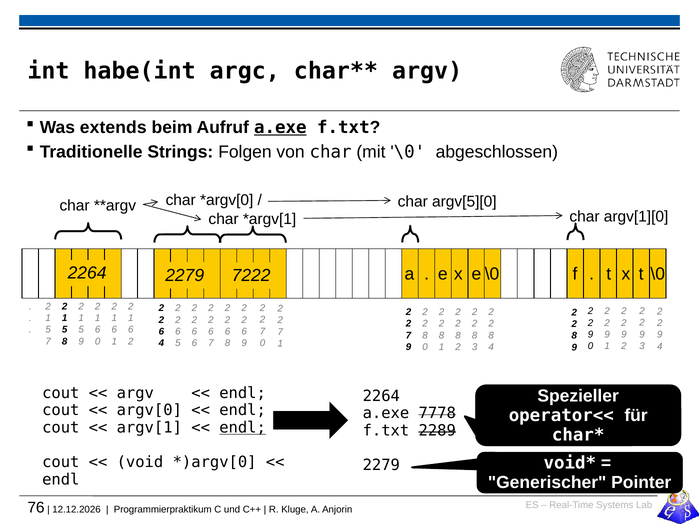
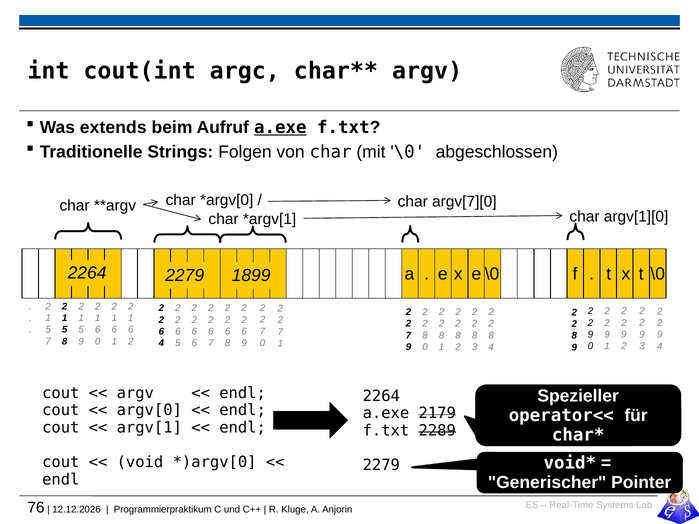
habe(int: habe(int -> cout(int
argv[5][0: argv[5][0 -> argv[7][0
7222: 7222 -> 1899
7778: 7778 -> 2179
endl at (243, 428) underline: present -> none
